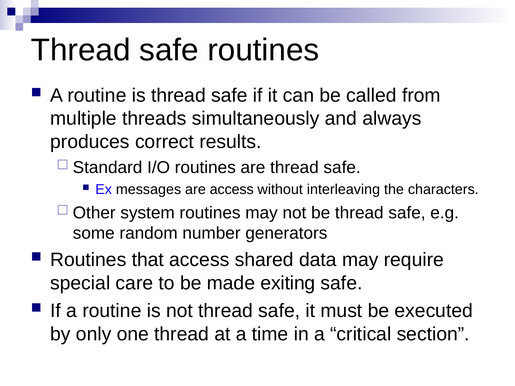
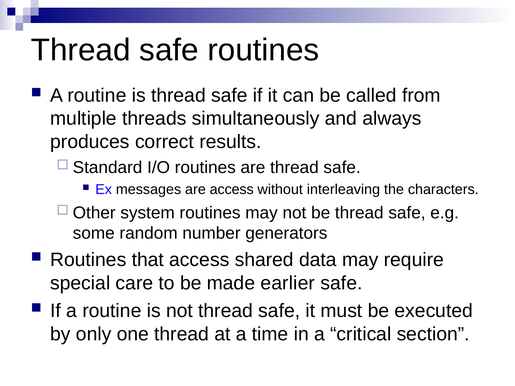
exiting: exiting -> earlier
